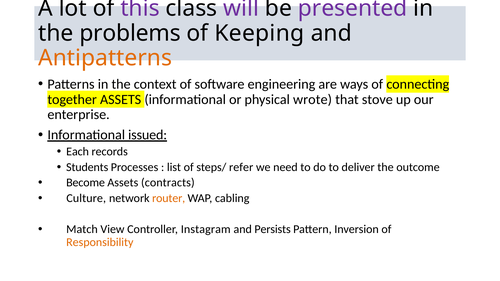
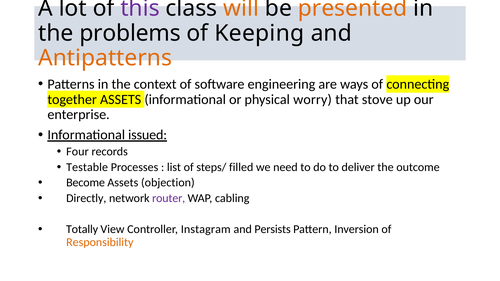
will colour: purple -> orange
presented colour: purple -> orange
wrote: wrote -> worry
Each: Each -> Four
Students: Students -> Testable
refer: refer -> filled
contracts: contracts -> objection
Culture: Culture -> Directly
router colour: orange -> purple
Match: Match -> Totally
